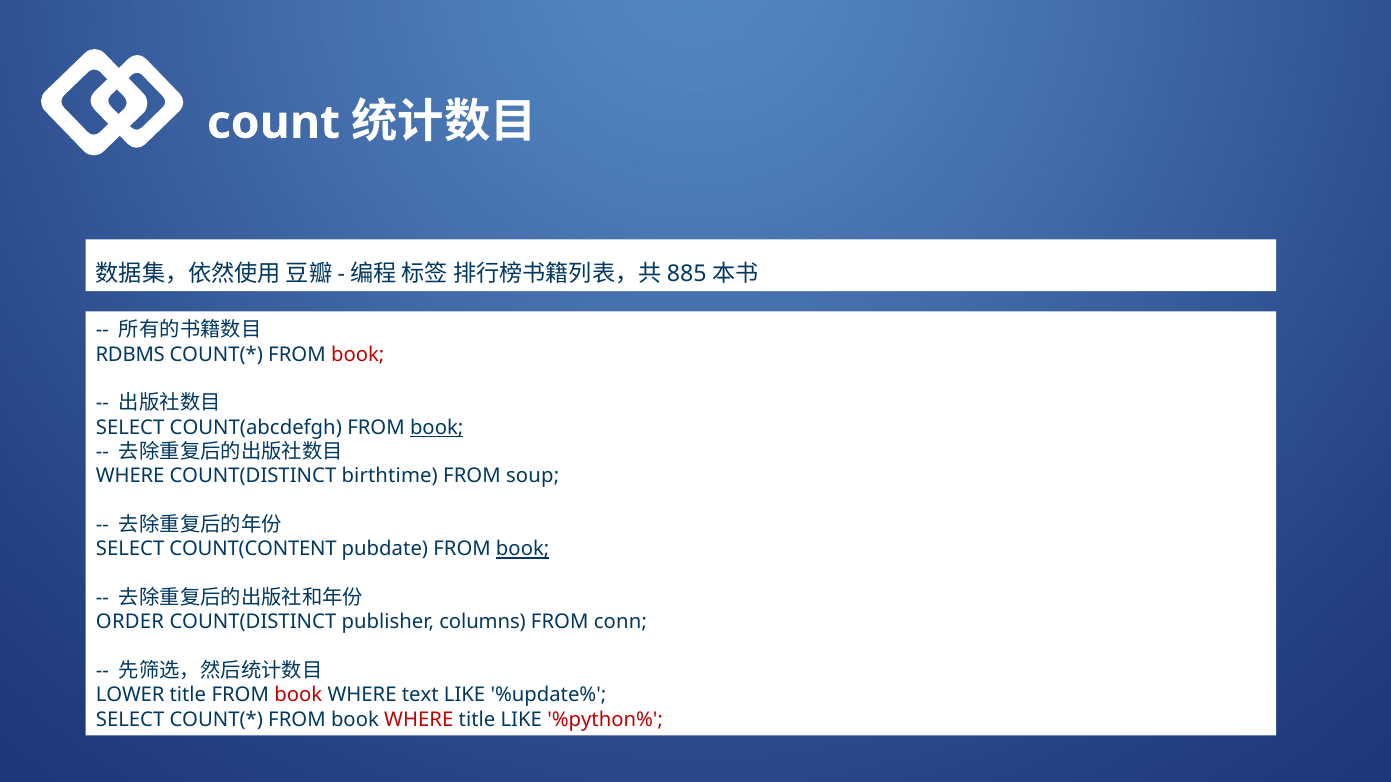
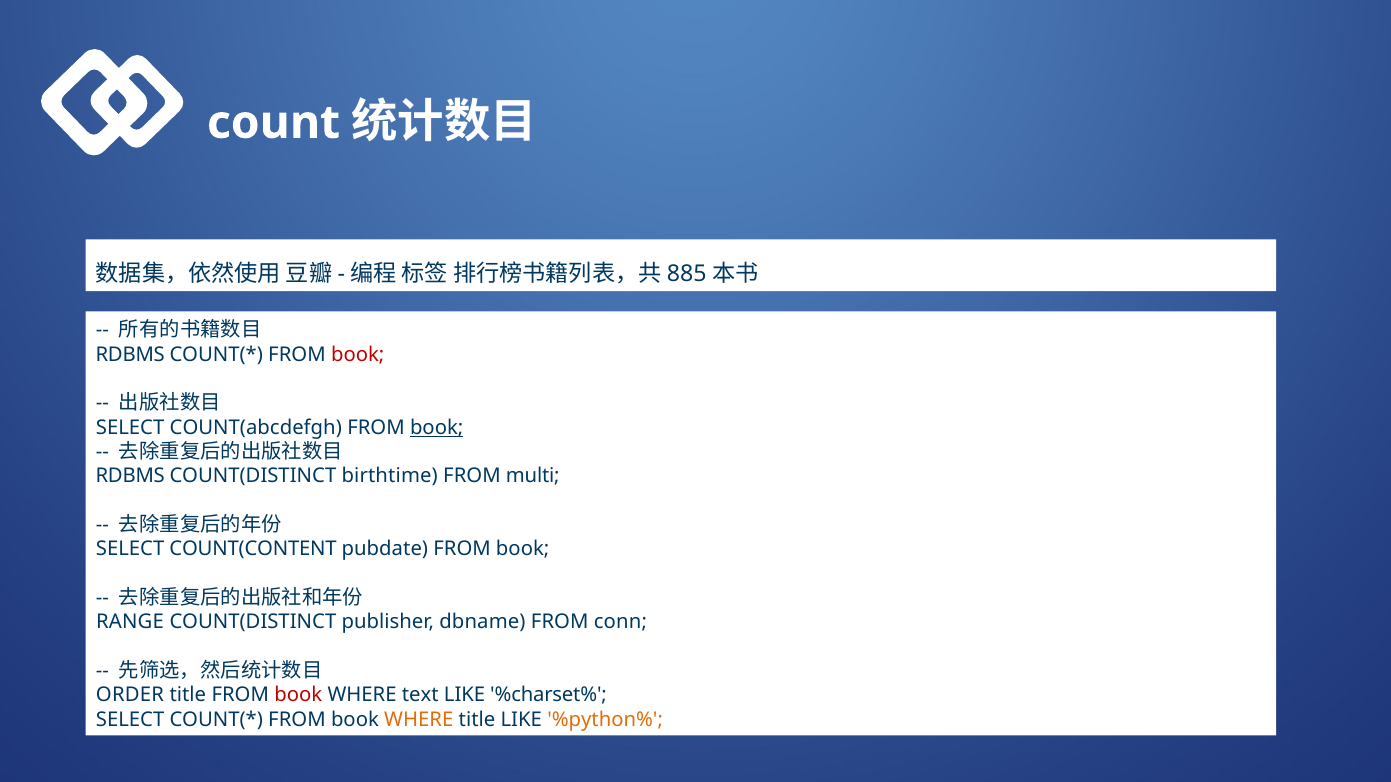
WHERE at (130, 476): WHERE -> RDBMS
soup: soup -> multi
book at (523, 550) underline: present -> none
ORDER: ORDER -> RANGE
columns: columns -> dbname
LOWER: LOWER -> ORDER
%update%: %update% -> %charset%
WHERE at (419, 720) colour: red -> orange
%python% colour: red -> orange
